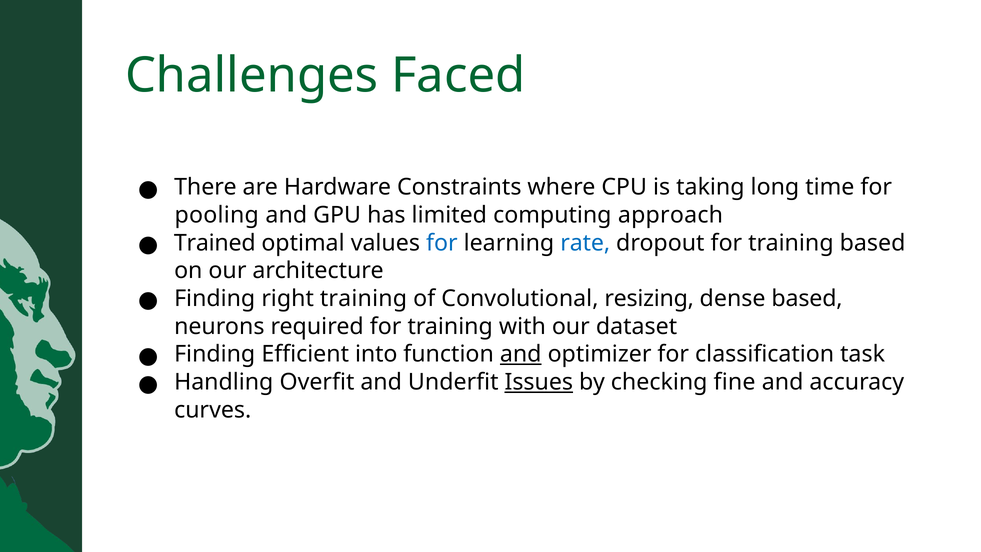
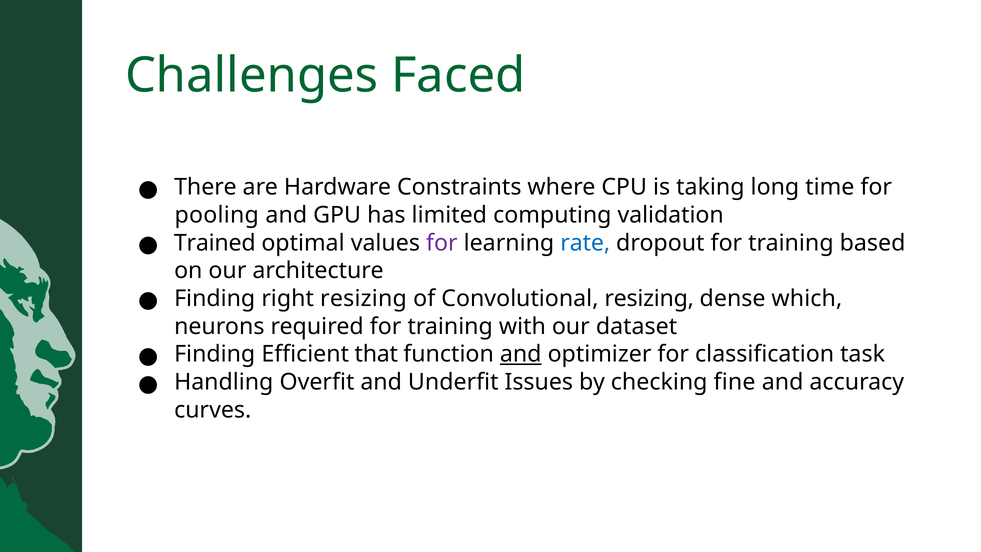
approach: approach -> validation
for at (442, 243) colour: blue -> purple
right training: training -> resizing
dense based: based -> which
into: into -> that
Issues underline: present -> none
